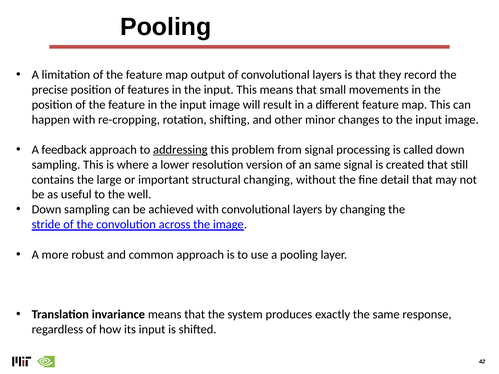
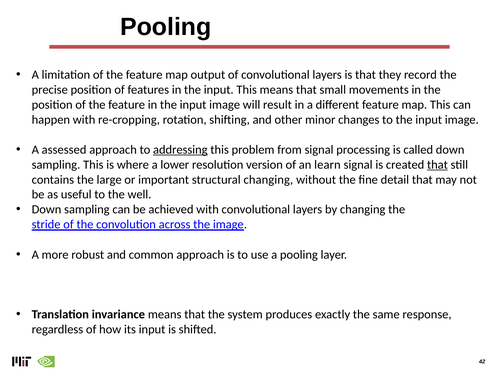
feedback: feedback -> assessed
an same: same -> learn
that at (437, 165) underline: none -> present
